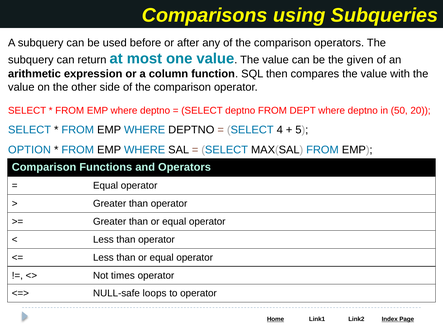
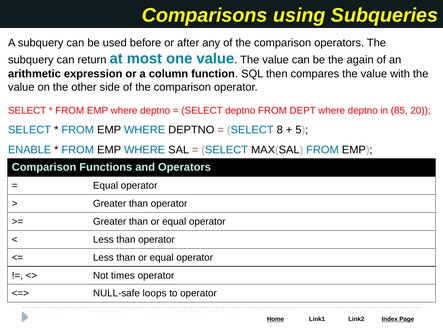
given: given -> again
50: 50 -> 85
4: 4 -> 8
OPTION: OPTION -> ENABLE
